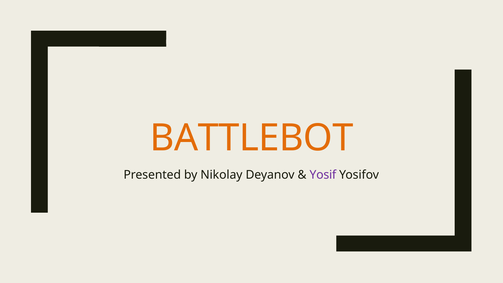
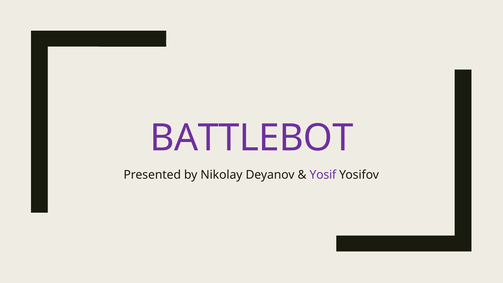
BATTLEBOT colour: orange -> purple
